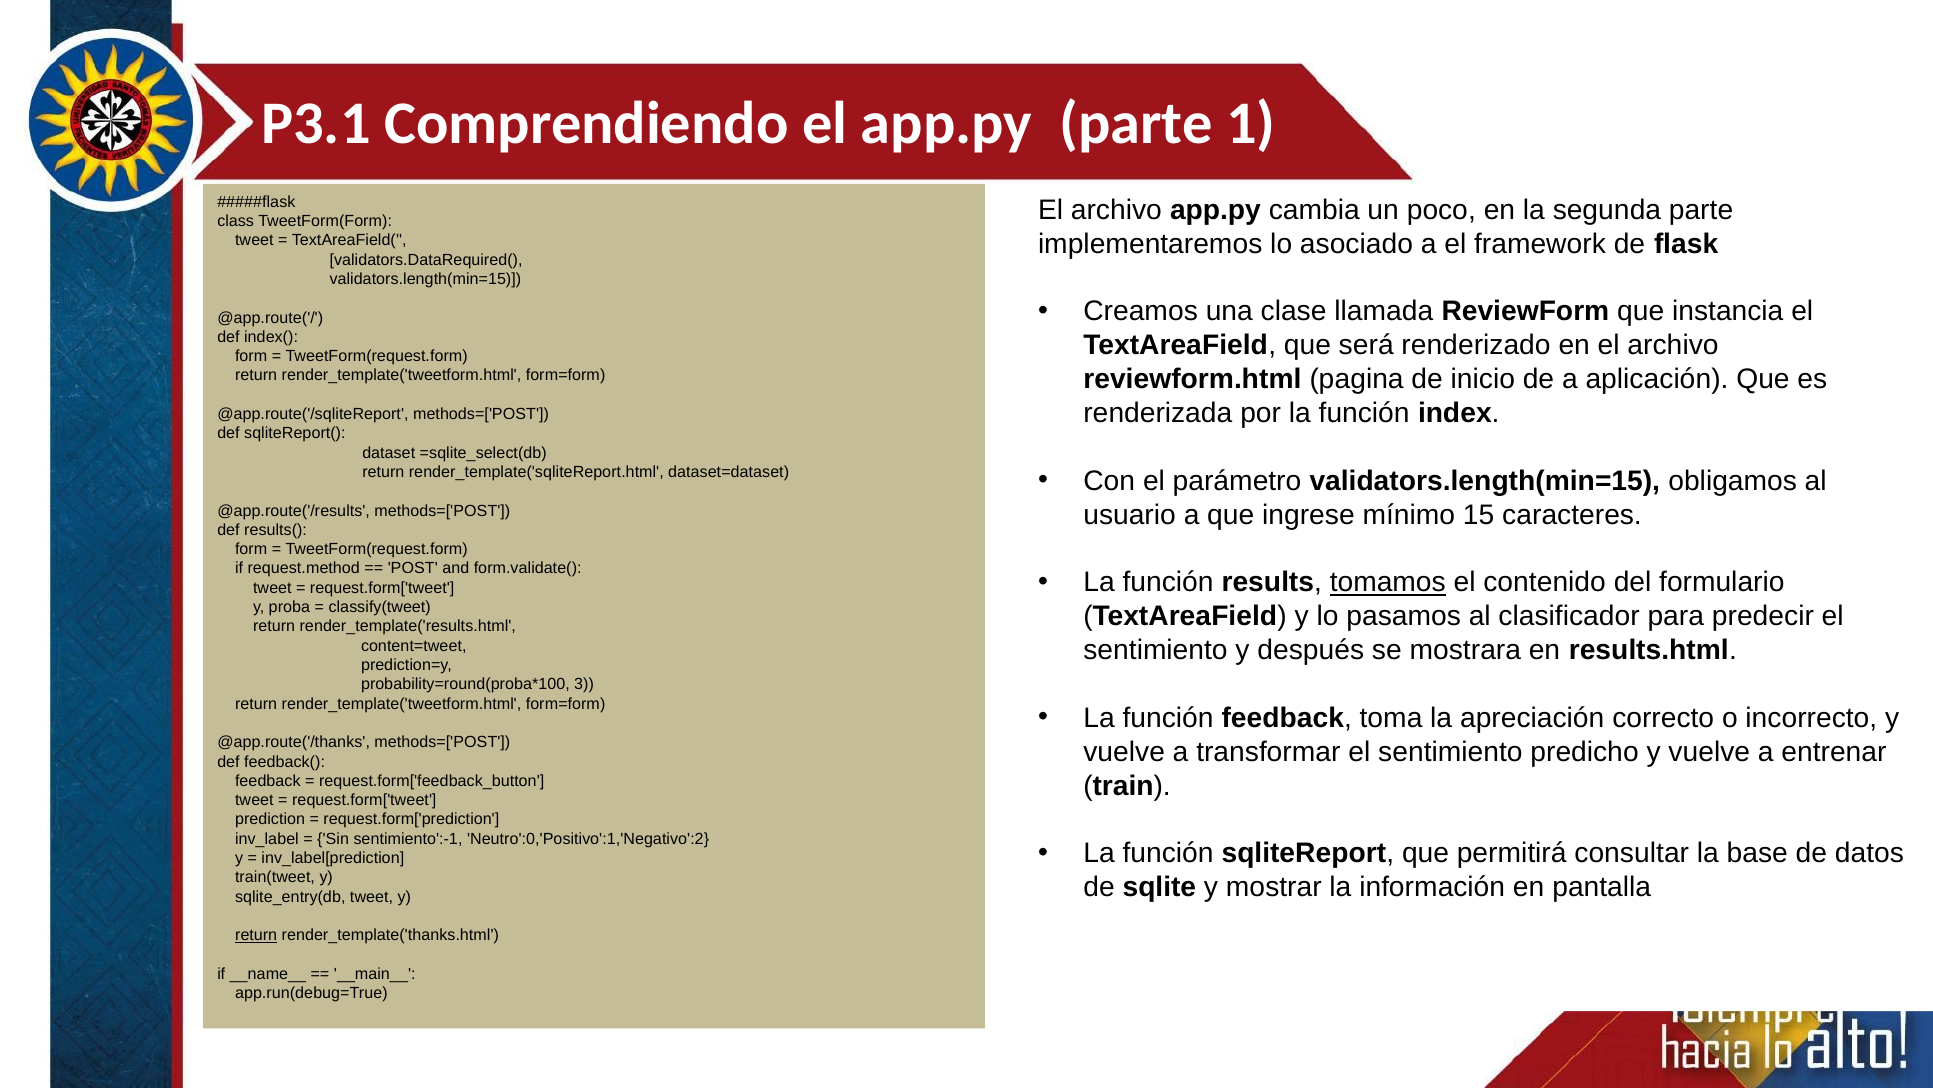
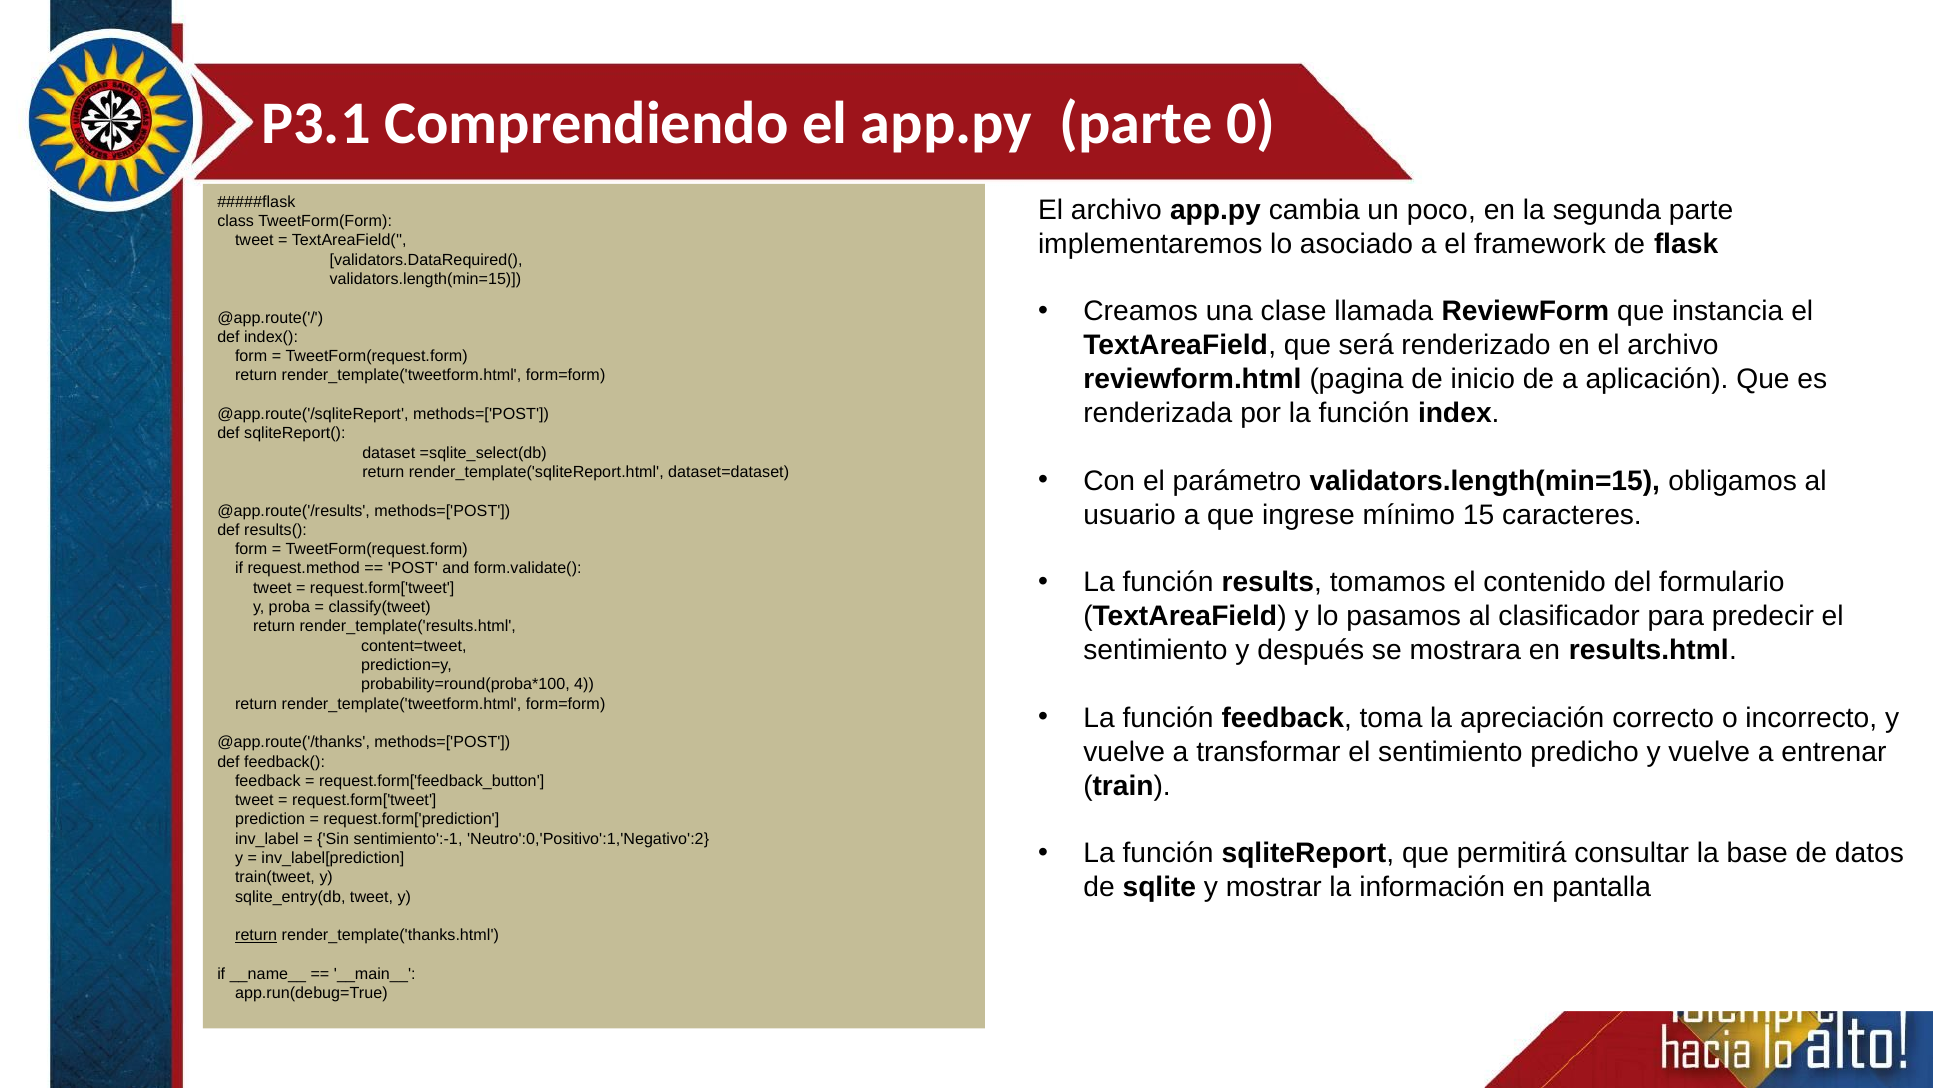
1: 1 -> 0
tomamos underline: present -> none
3: 3 -> 4
